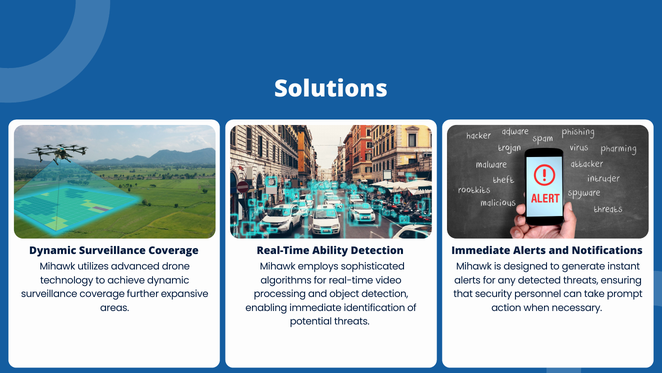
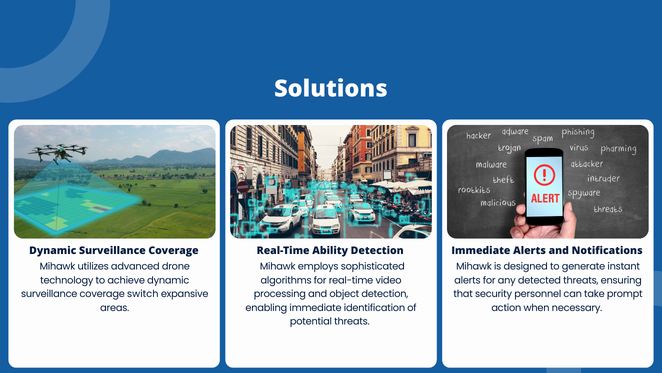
further: further -> switch
